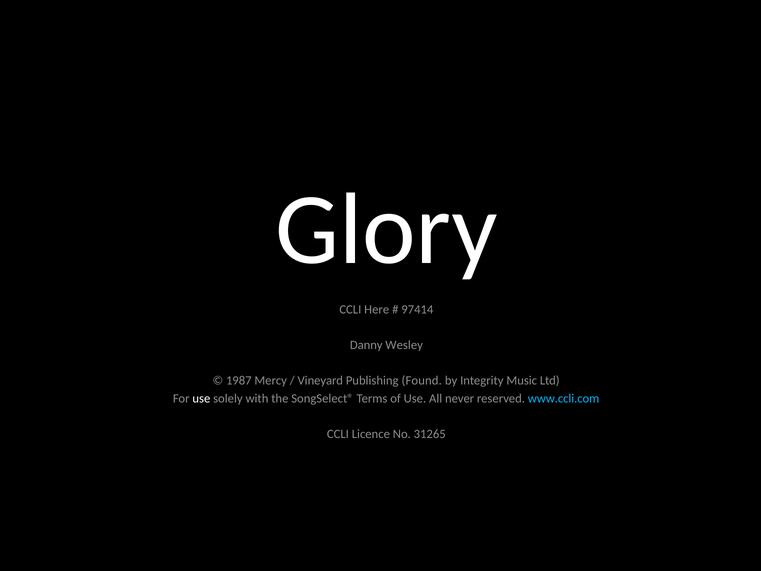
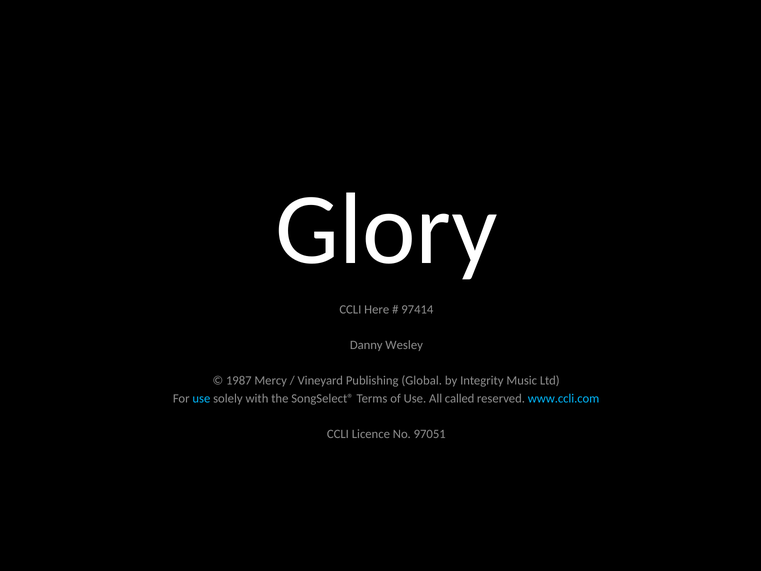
Found: Found -> Global
use at (201, 398) colour: white -> light blue
never: never -> called
31265: 31265 -> 97051
